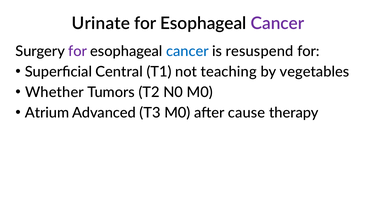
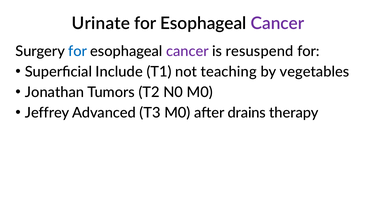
for at (78, 51) colour: purple -> blue
cancer at (187, 51) colour: blue -> purple
Central: Central -> Include
Whether: Whether -> Jonathan
Atrium: Atrium -> Jeffrey
cause: cause -> drains
